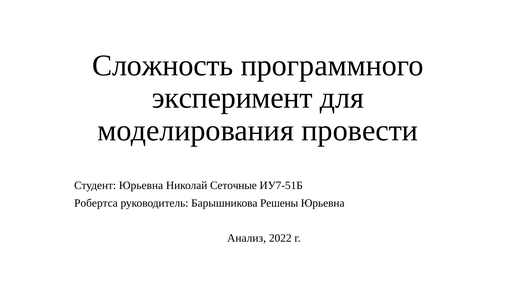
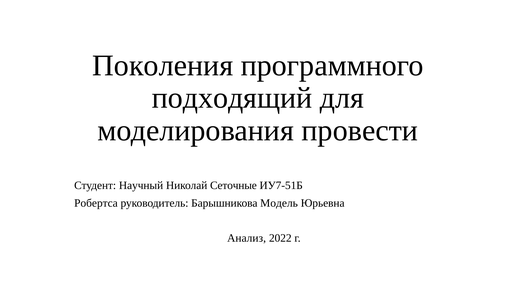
Сложность: Сложность -> Поколения
эксперимент: эксперимент -> подходящий
Студент Юрьевна: Юрьевна -> Научный
Решены: Решены -> Модель
